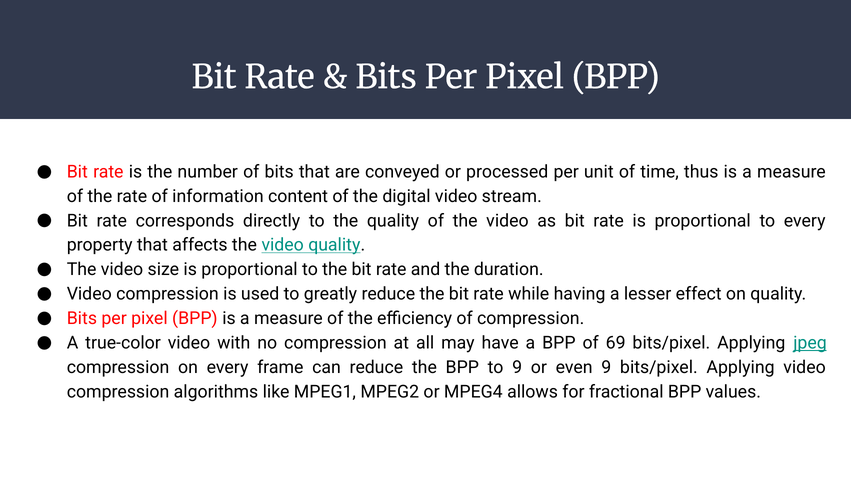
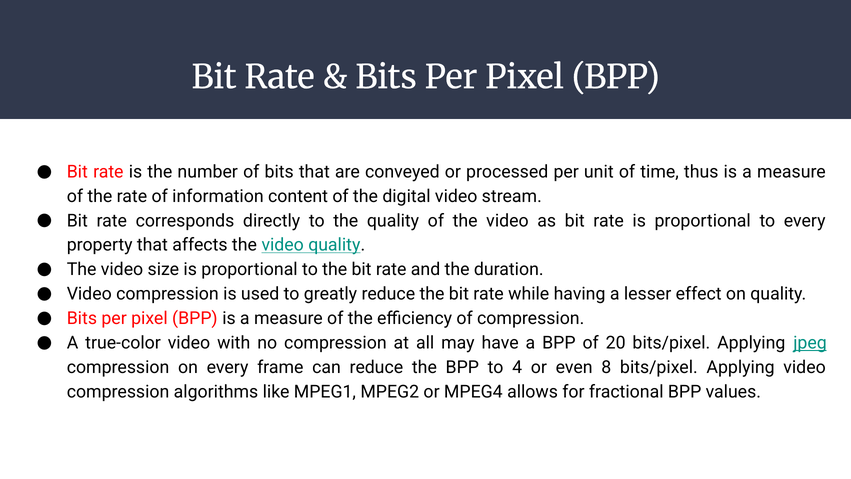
69: 69 -> 20
to 9: 9 -> 4
even 9: 9 -> 8
